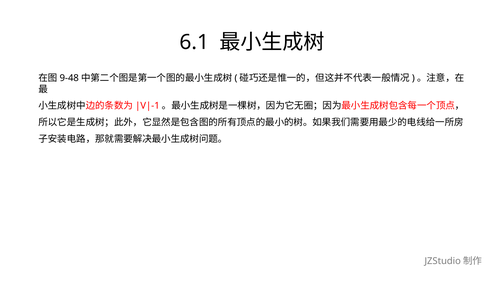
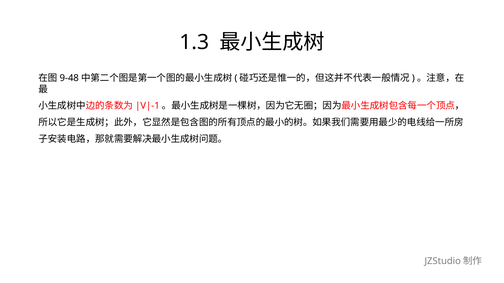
6.1: 6.1 -> 1.3
